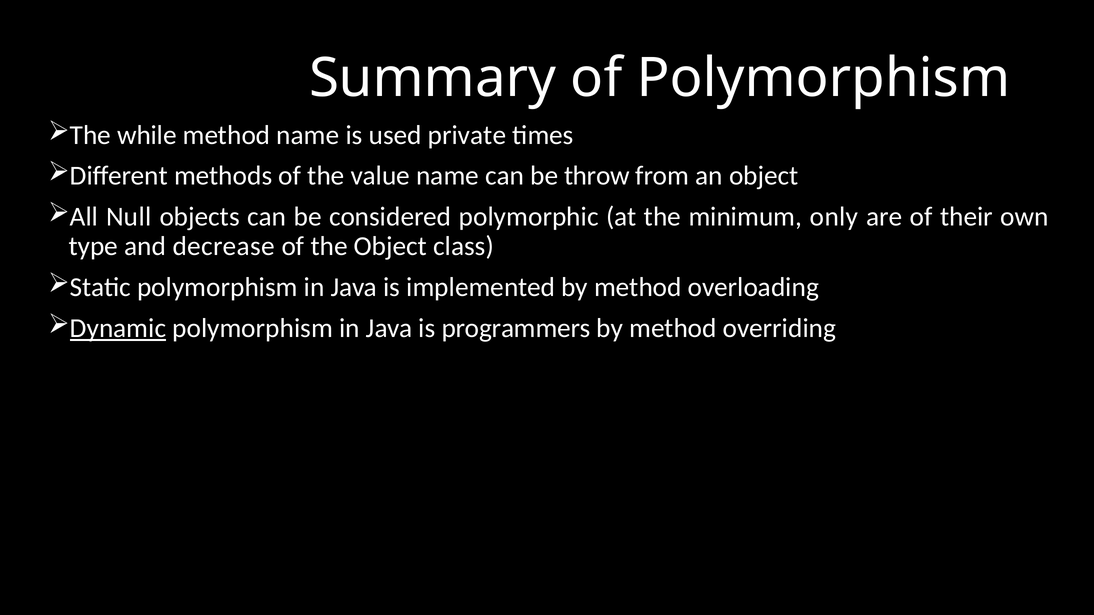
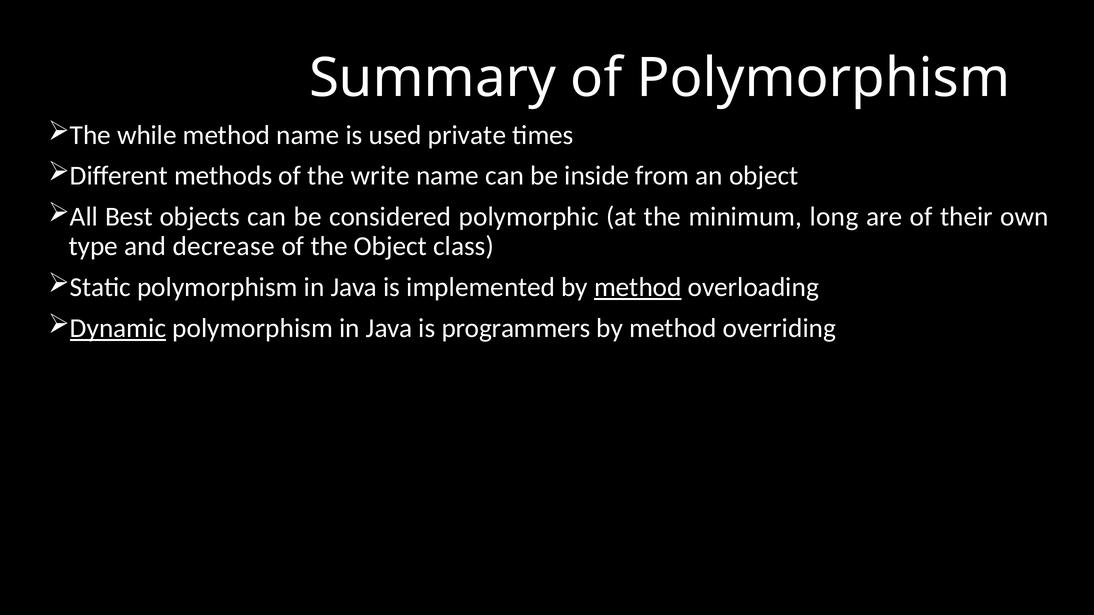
value: value -> write
throw: throw -> inside
Null: Null -> Best
only: only -> long
method at (638, 287) underline: none -> present
